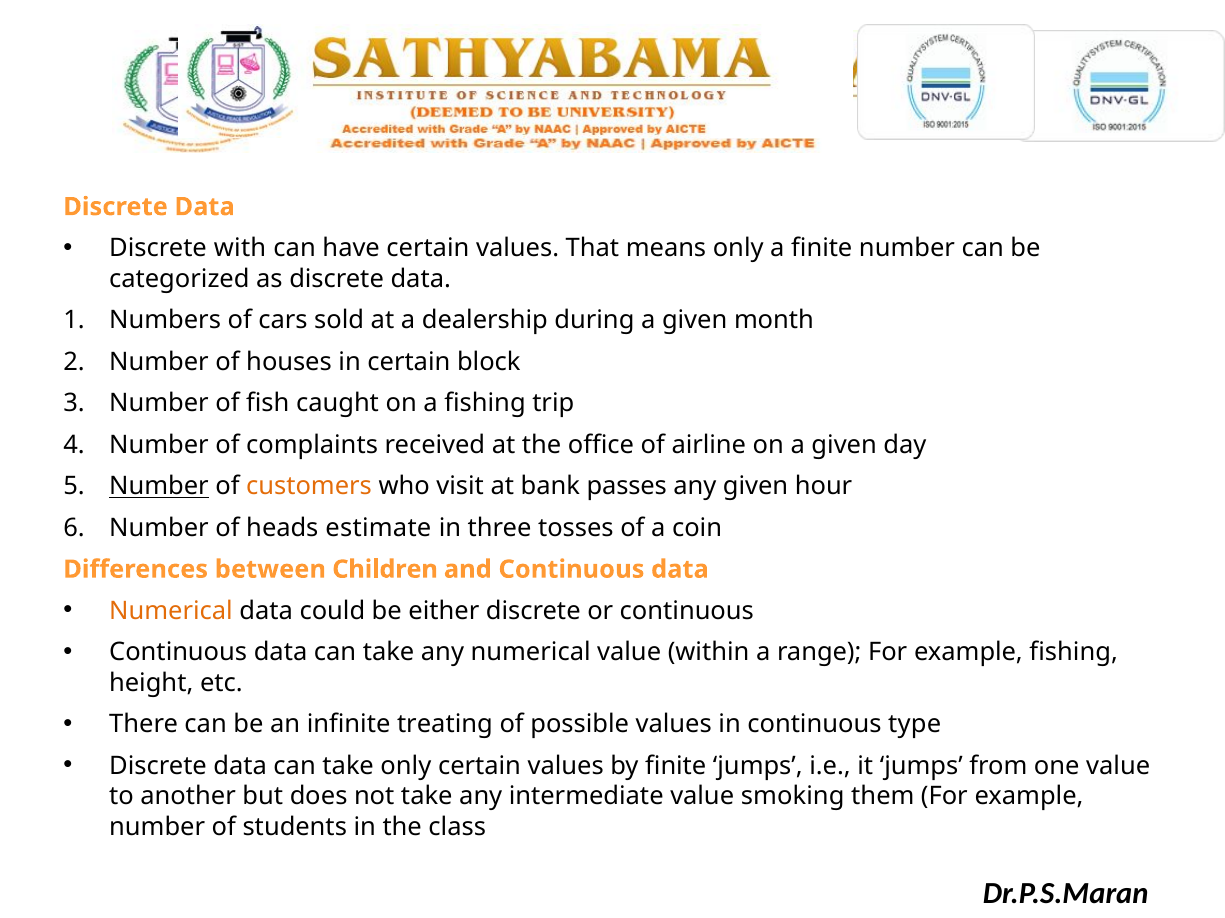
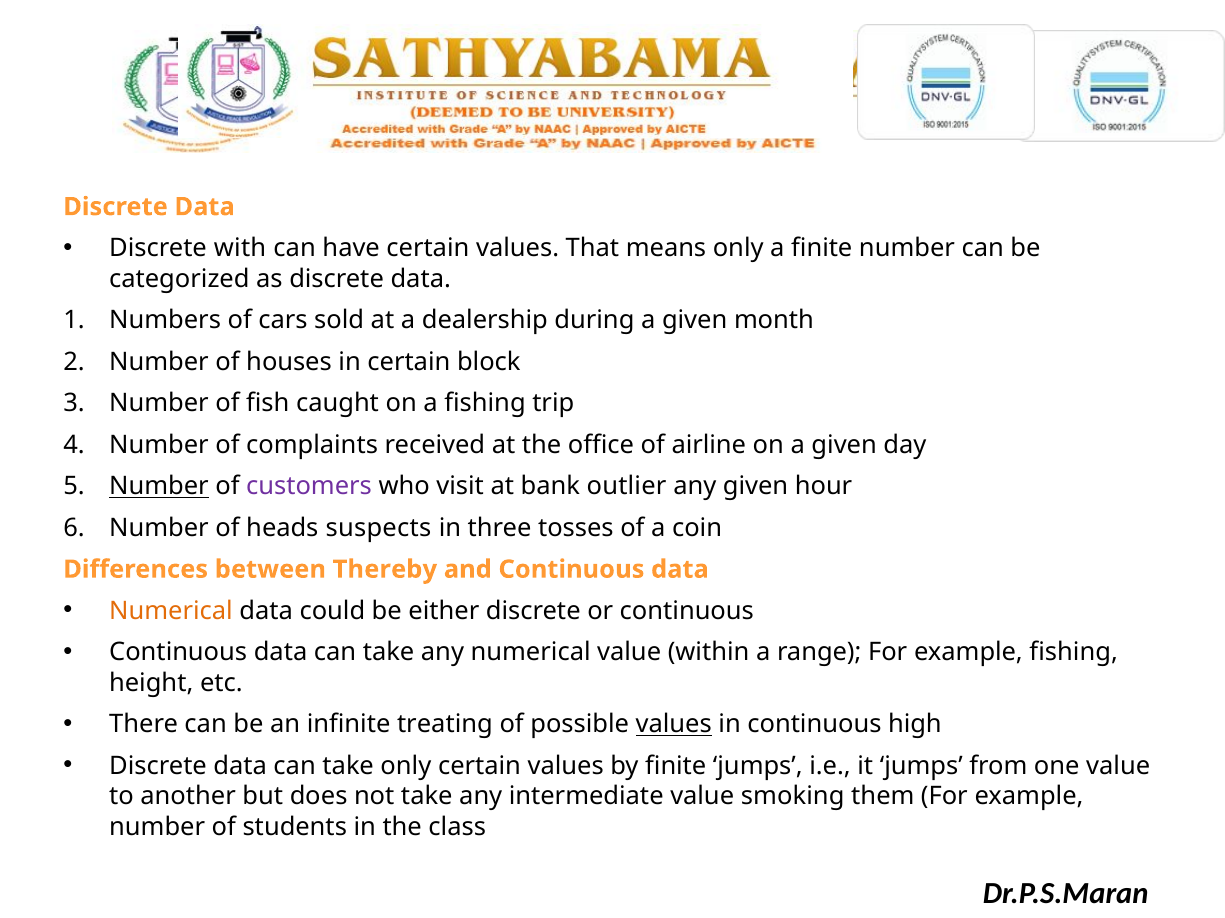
customers colour: orange -> purple
passes: passes -> outlier
estimate: estimate -> suspects
Children: Children -> Thereby
values at (674, 725) underline: none -> present
type: type -> high
